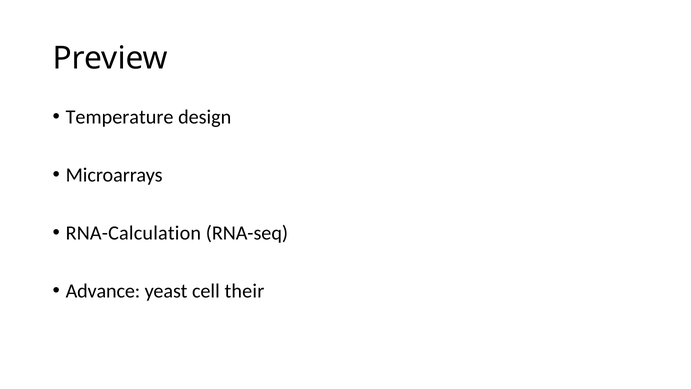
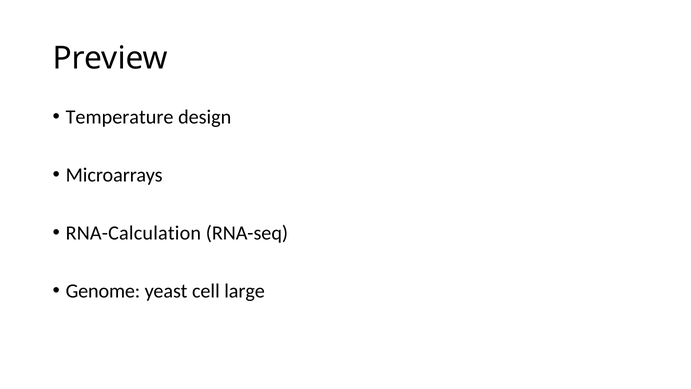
Advance: Advance -> Genome
their: their -> large
